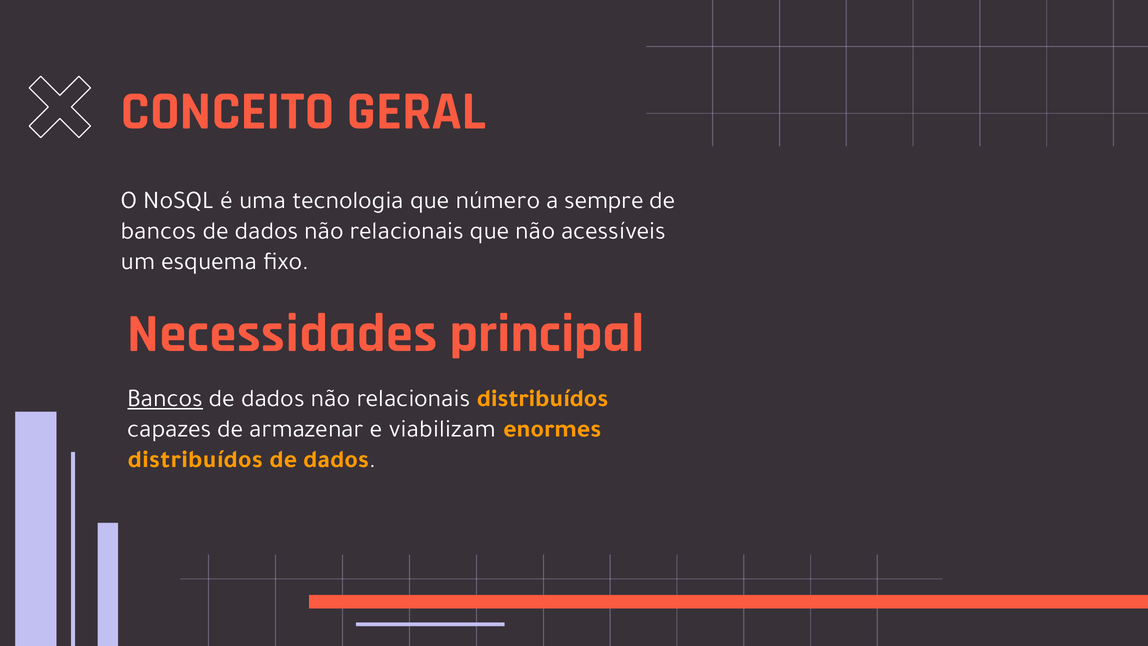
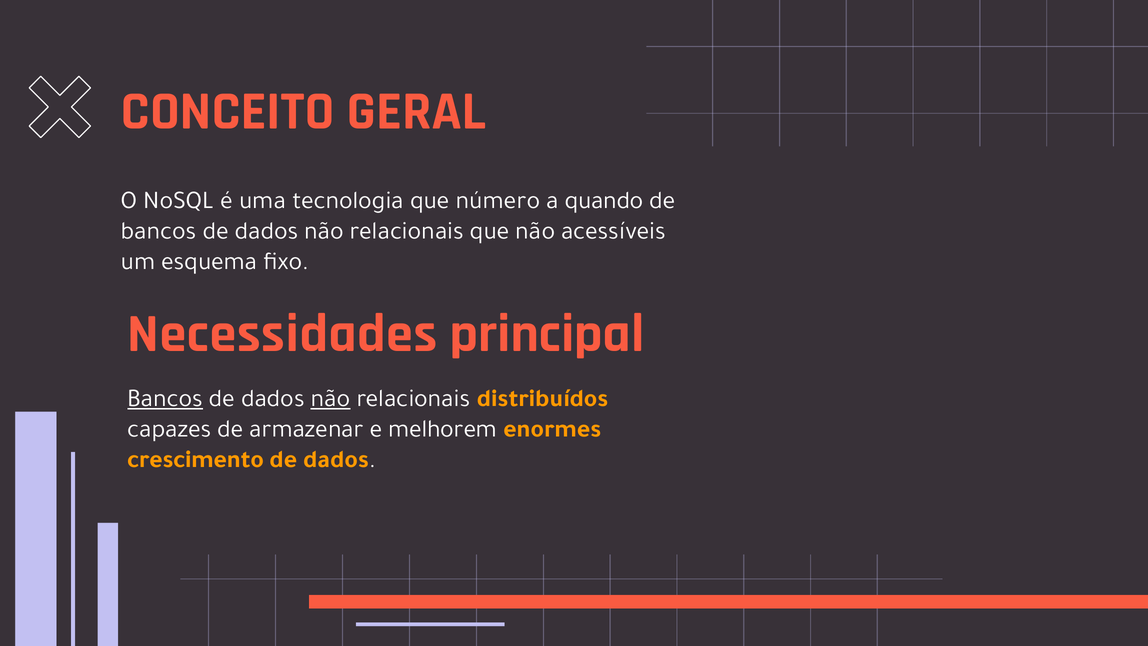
sempre: sempre -> quando
não at (331, 398) underline: none -> present
viabilizam: viabilizam -> melhorem
distribuídos at (195, 459): distribuídos -> crescimento
